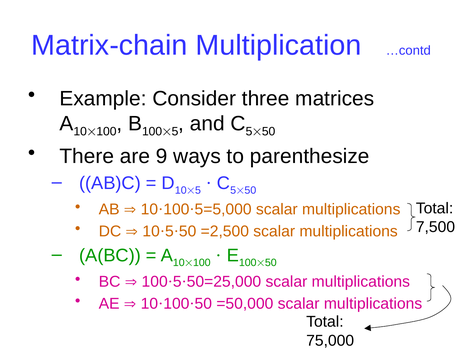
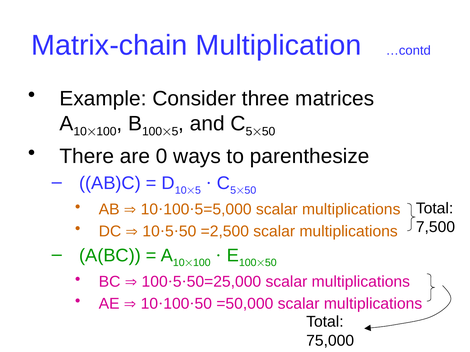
9: 9 -> 0
